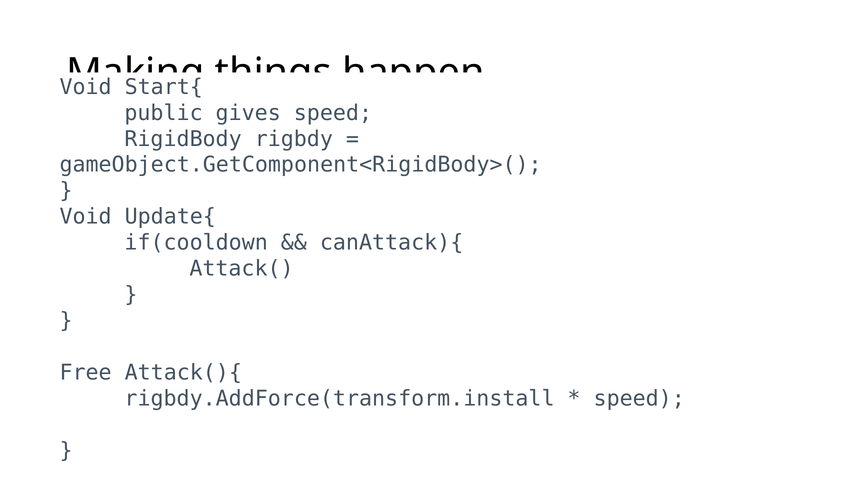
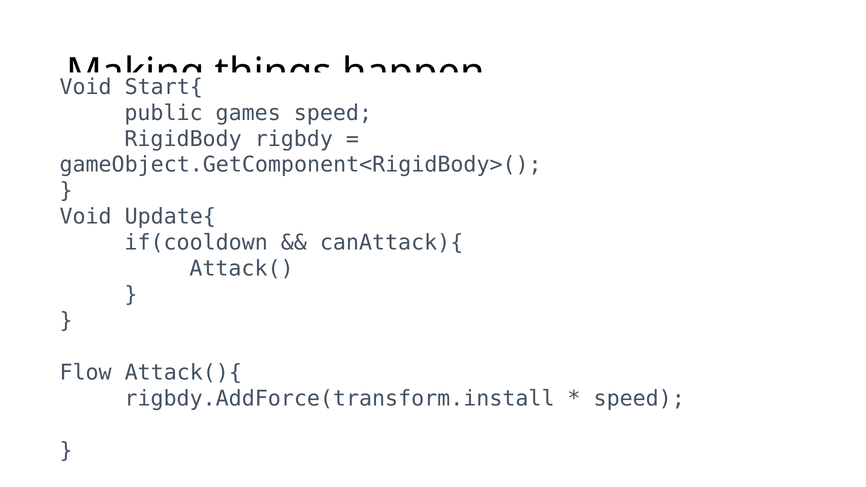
gives: gives -> games
Free: Free -> Flow
